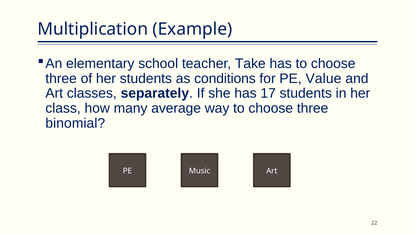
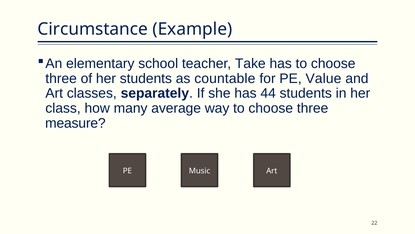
Multiplication: Multiplication -> Circumstance
conditions: conditions -> countable
17: 17 -> 44
binomial: binomial -> measure
